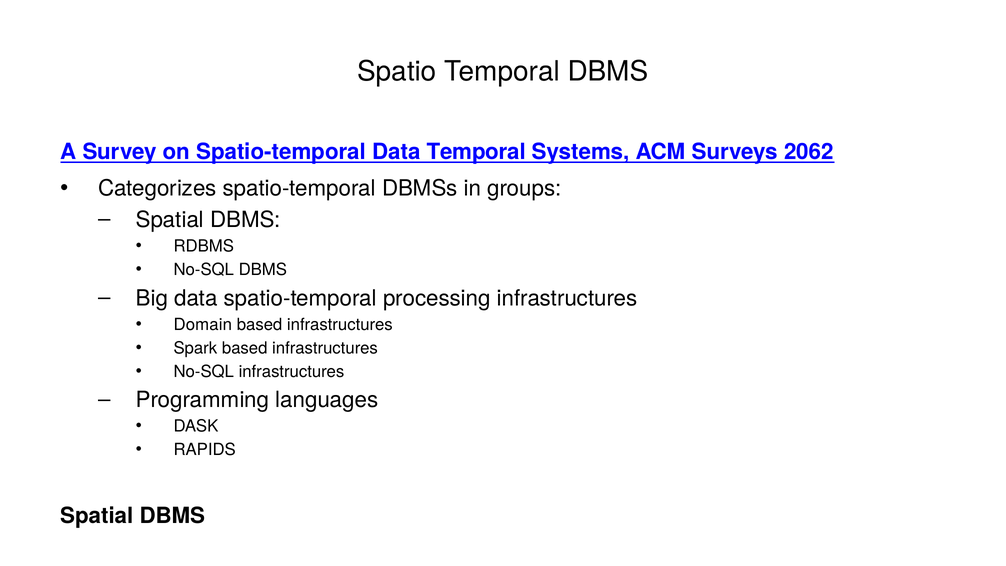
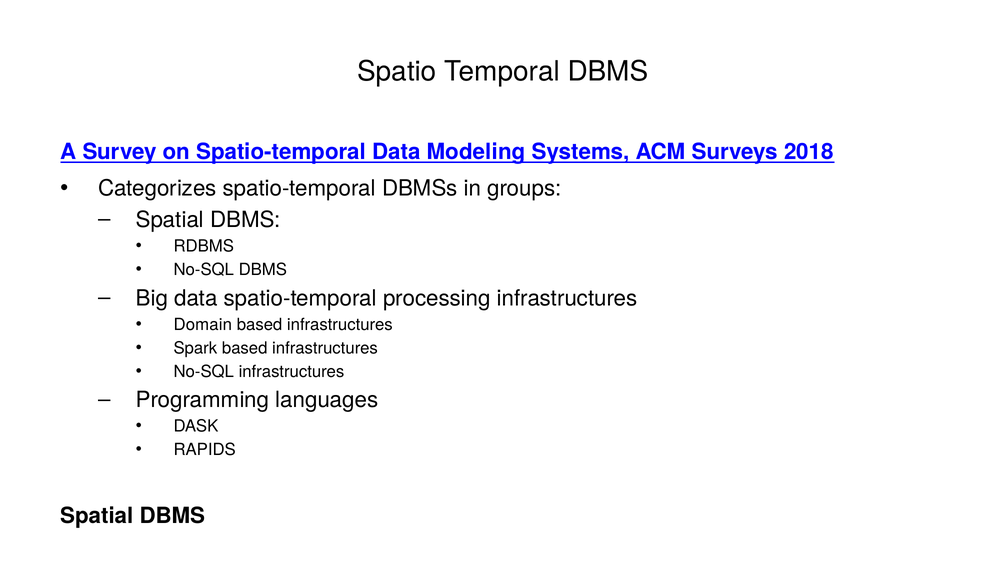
Data Temporal: Temporal -> Modeling
2062: 2062 -> 2018
